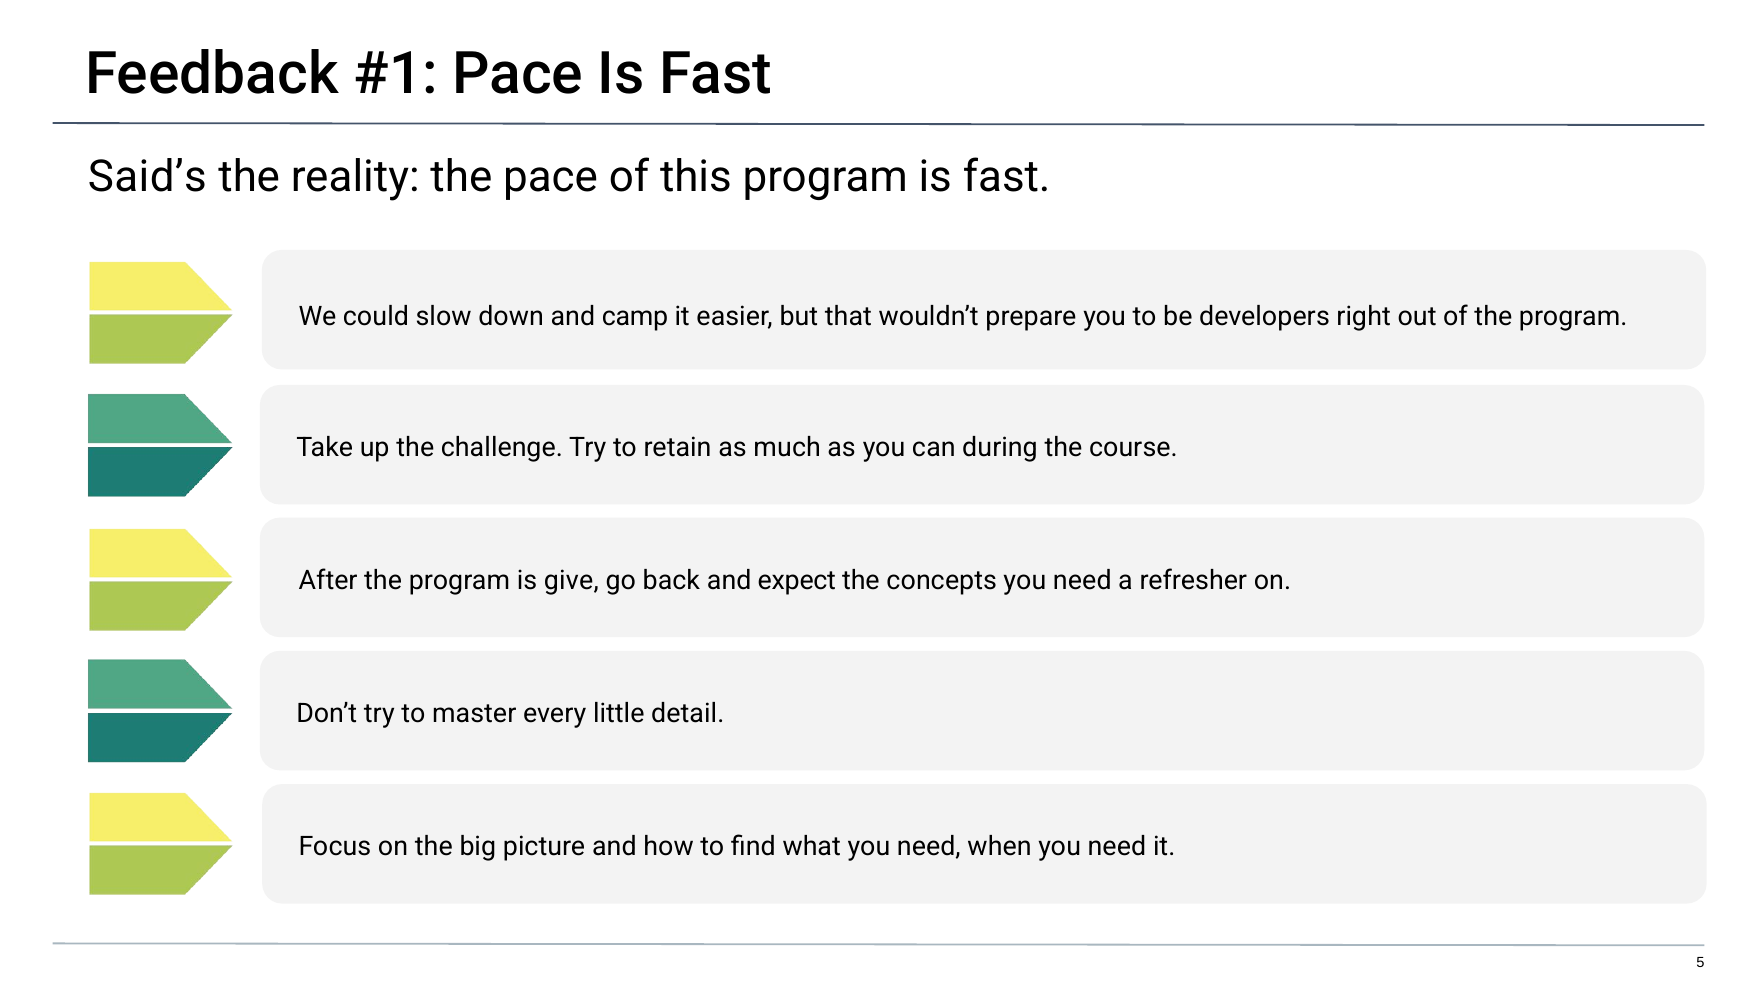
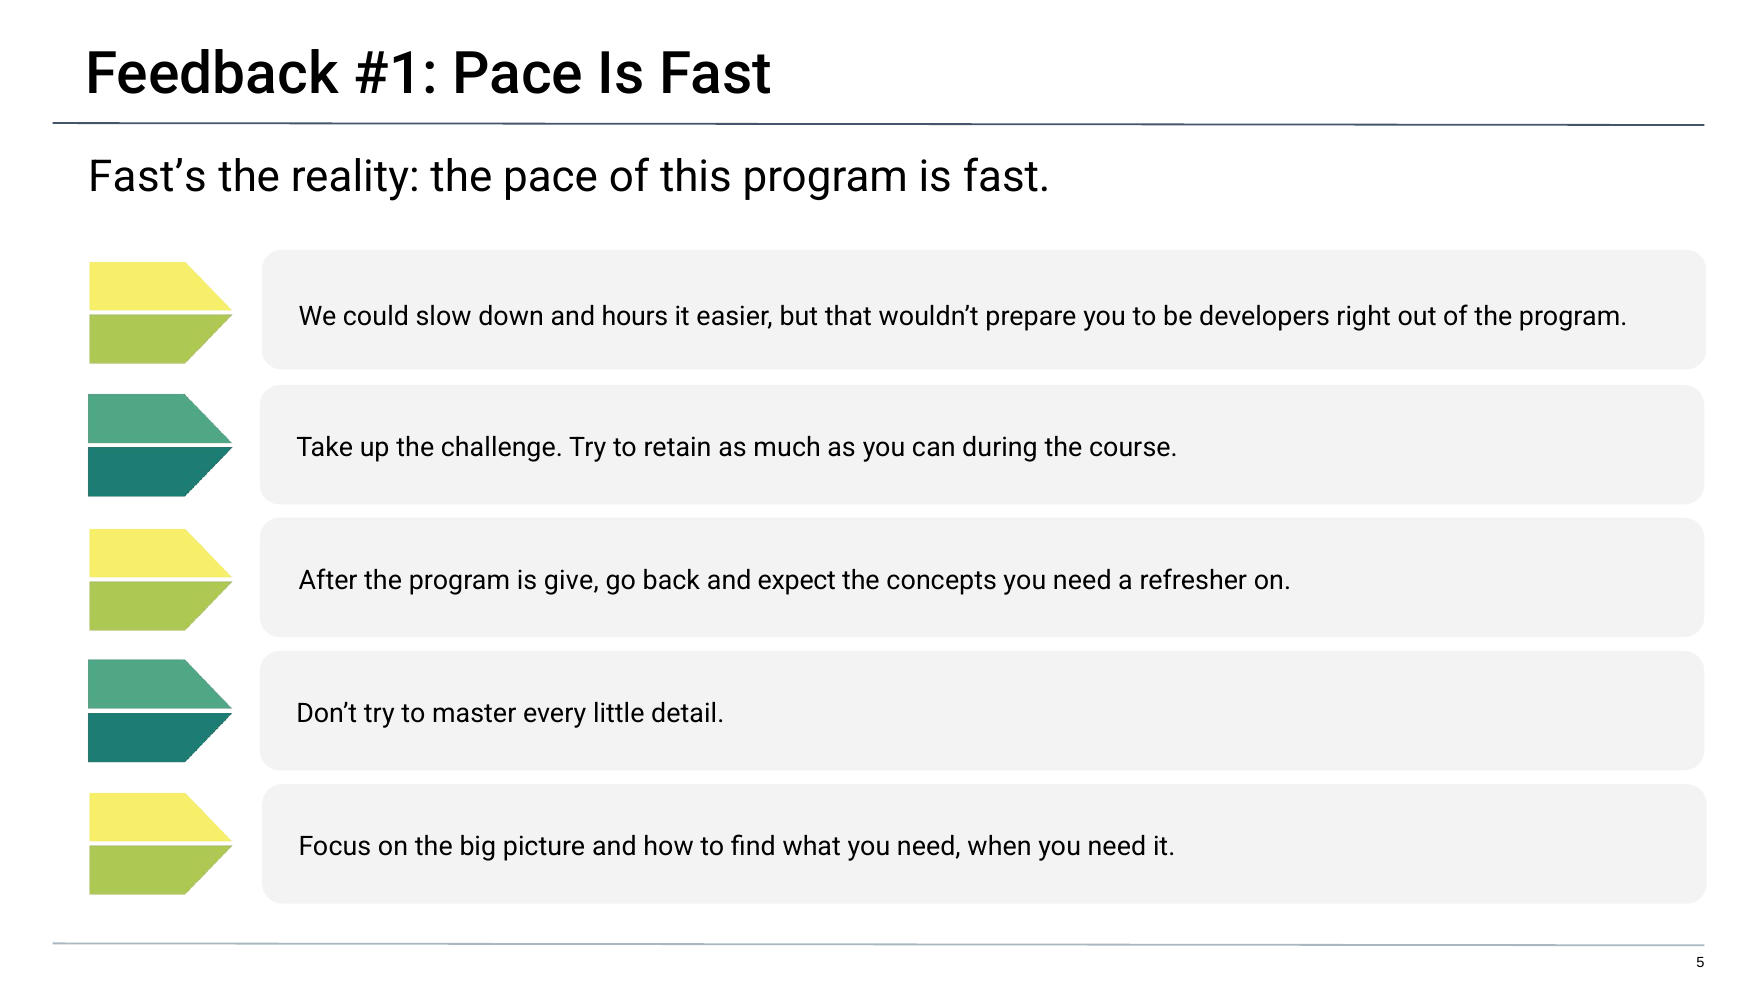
Said’s: Said’s -> Fast’s
camp: camp -> hours
